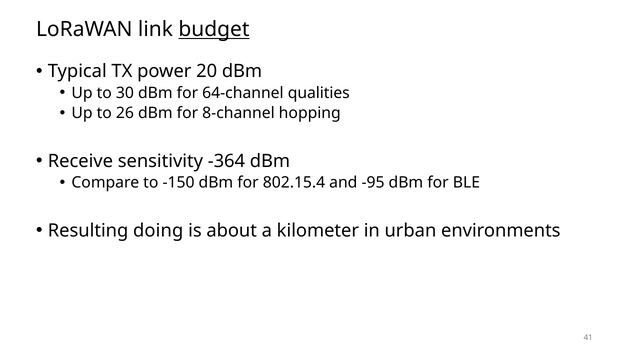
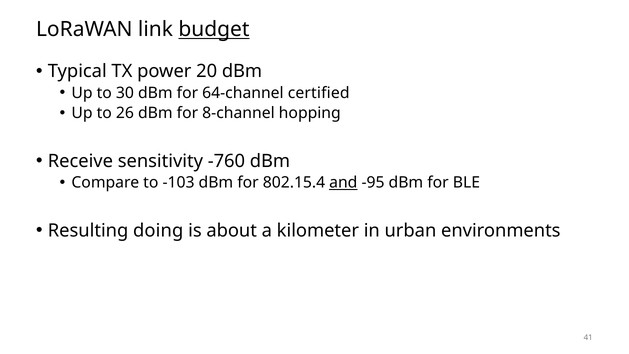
qualities: qualities -> certified
-364: -364 -> -760
-150: -150 -> -103
and underline: none -> present
